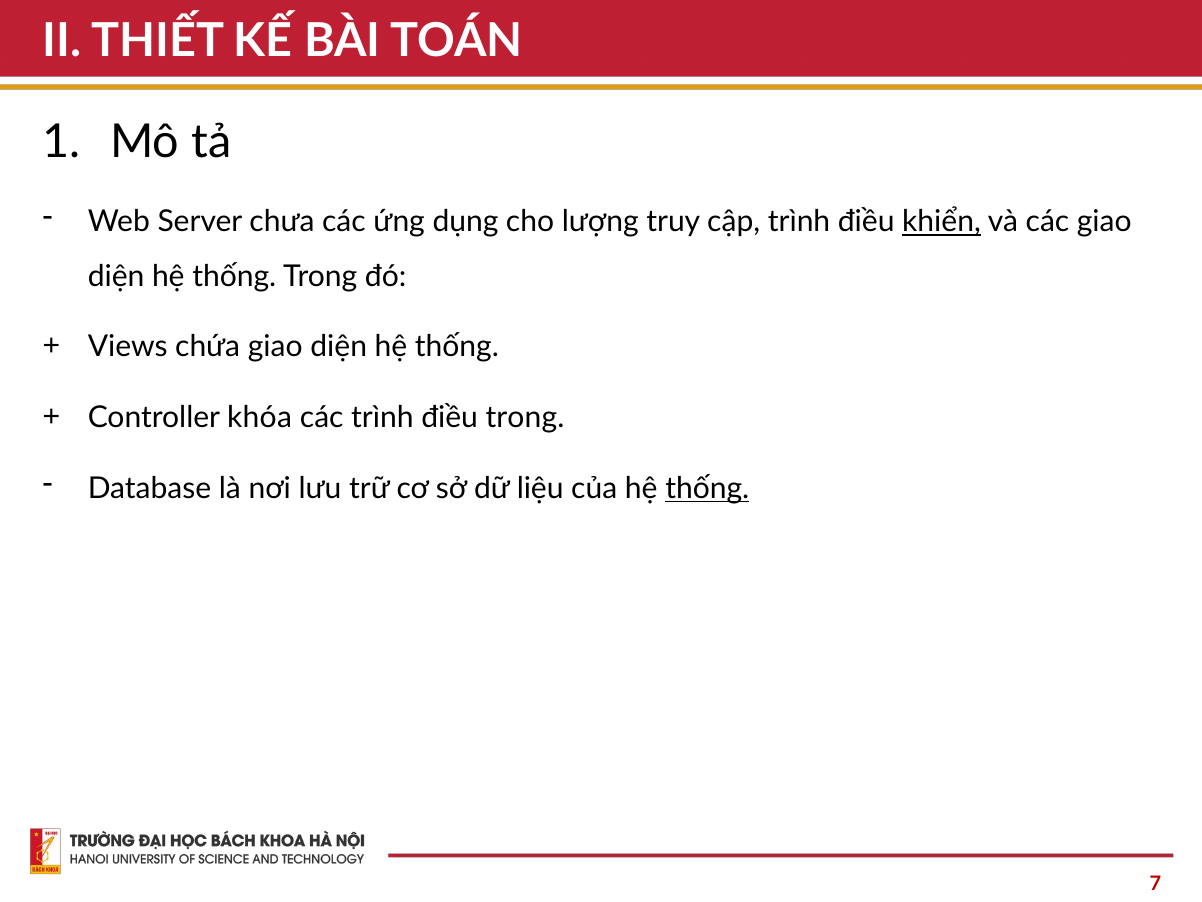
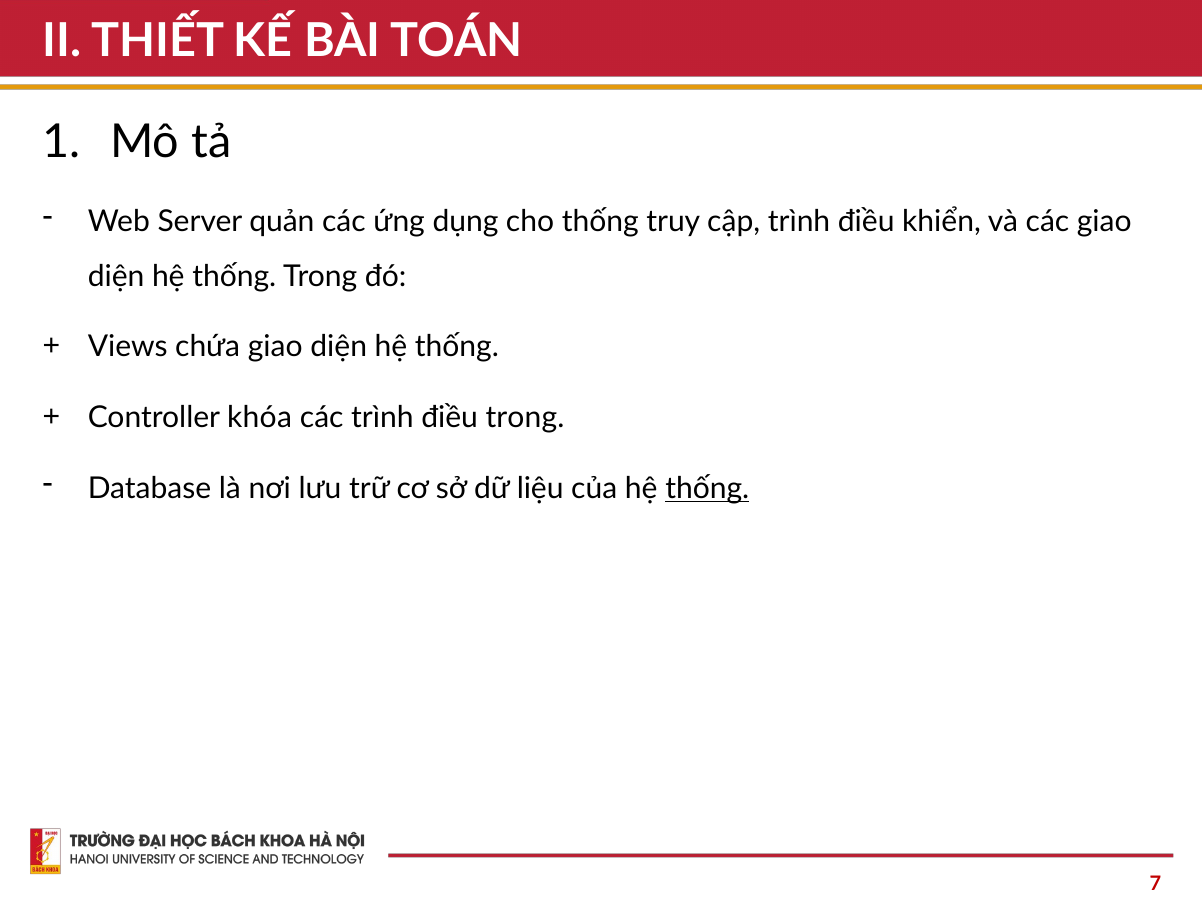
chưa: chưa -> quản
cho lượng: lượng -> thống
khiển underline: present -> none
